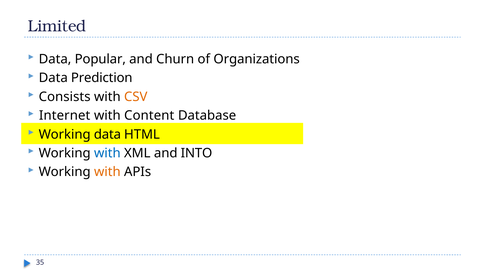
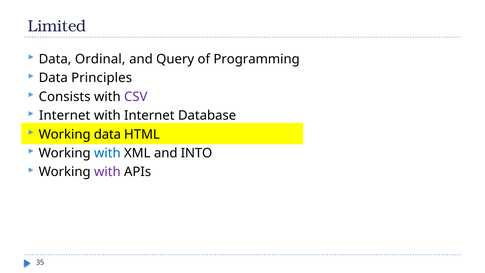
Popular: Popular -> Ordinal
Churn: Churn -> Query
Organizations: Organizations -> Programming
Prediction: Prediction -> Principles
CSV colour: orange -> purple
with Content: Content -> Internet
with at (107, 172) colour: orange -> purple
